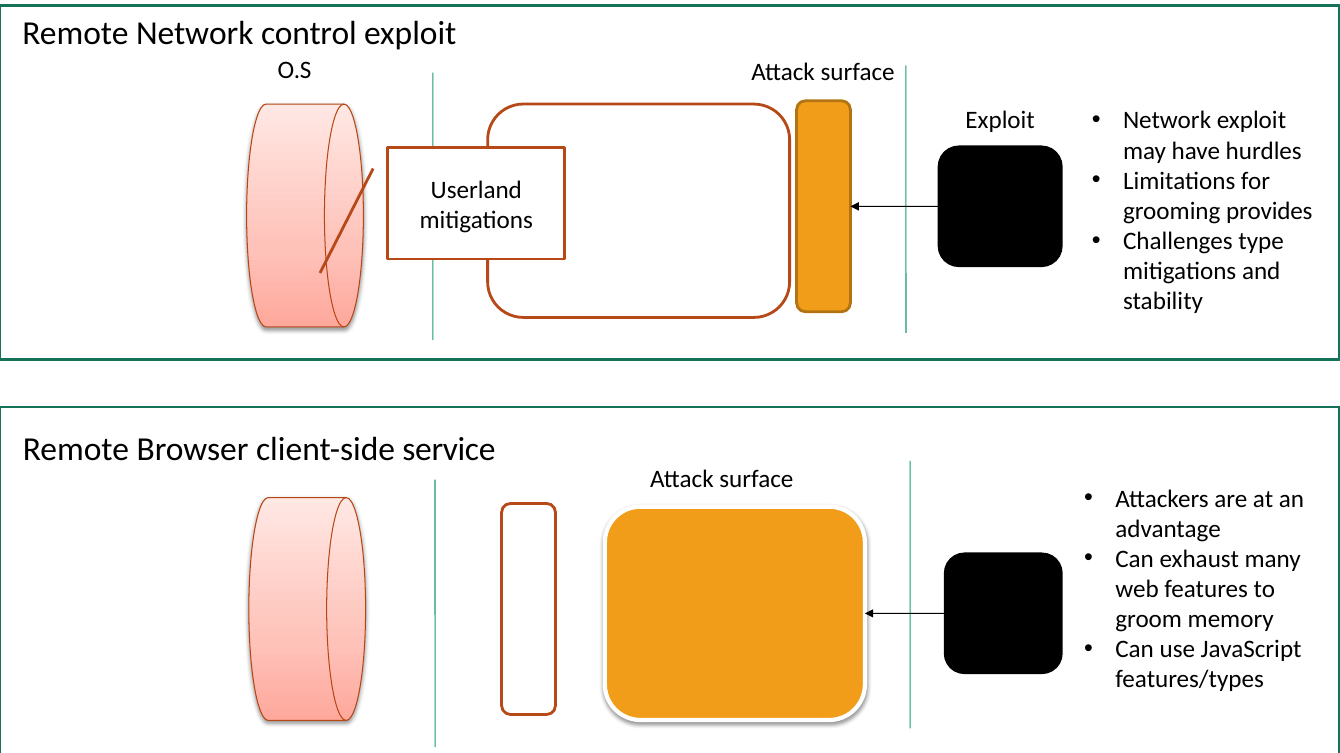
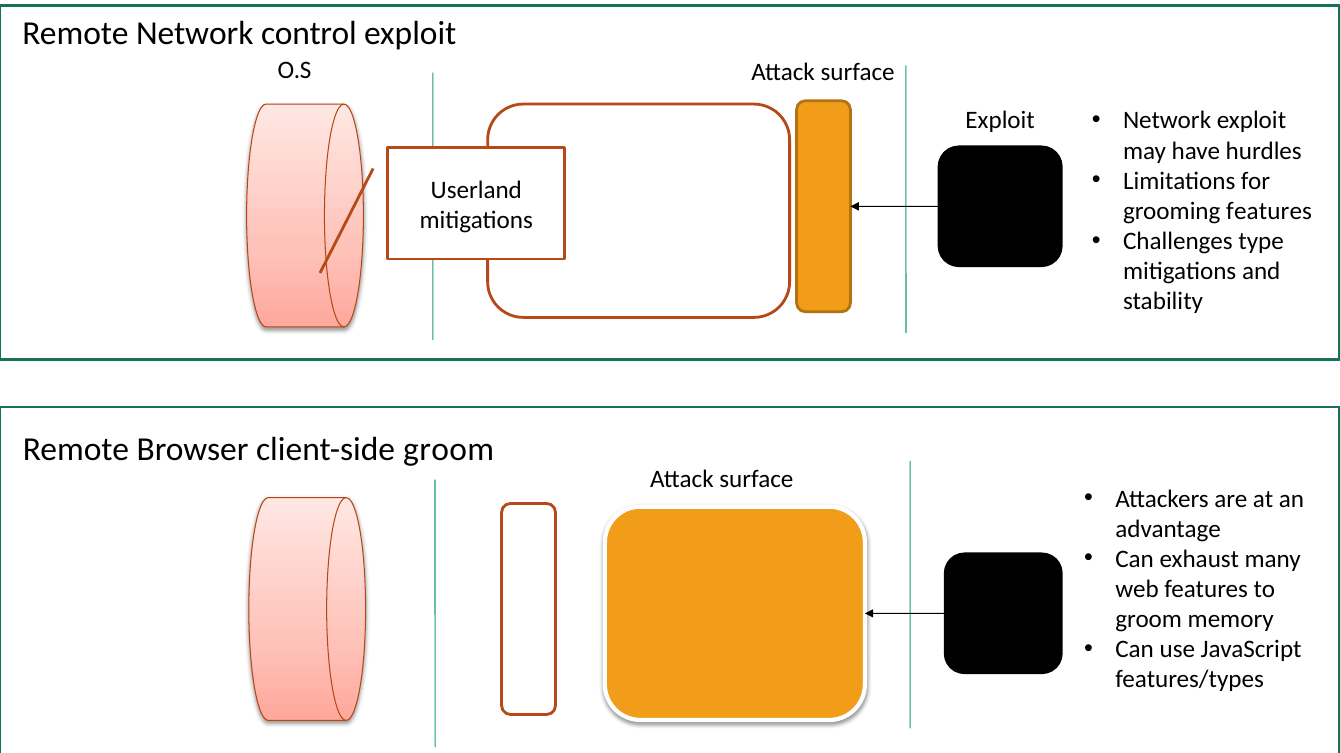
grooming provides: provides -> features
client-side service: service -> groom
